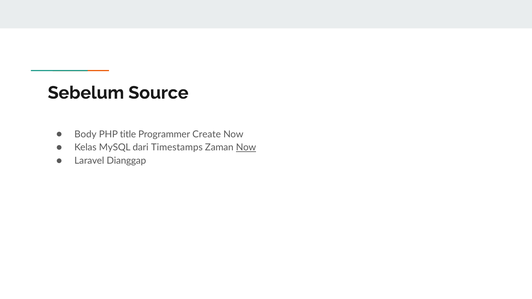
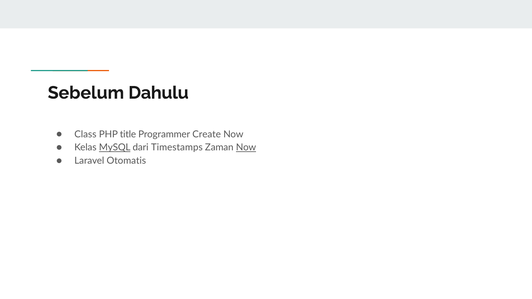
Source: Source -> Dahulu
Body: Body -> Class
MySQL underline: none -> present
Dianggap: Dianggap -> Otomatis
